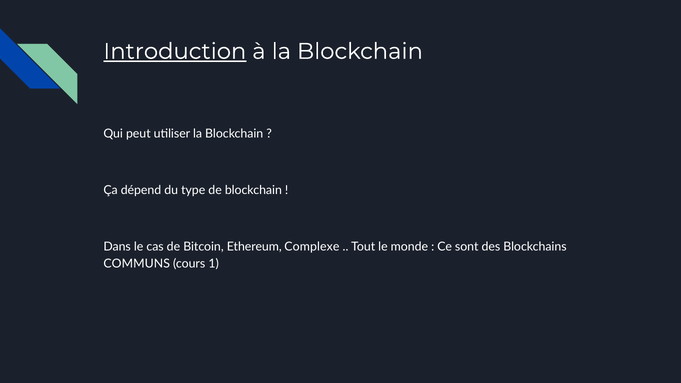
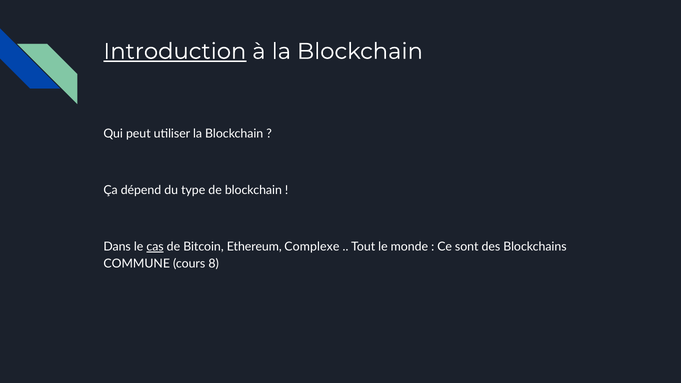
cas underline: none -> present
COMMUNS: COMMUNS -> COMMUNE
1: 1 -> 8
